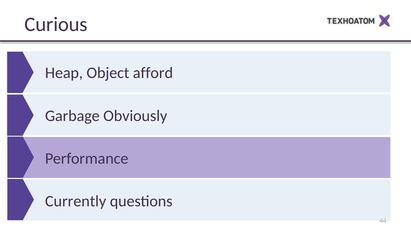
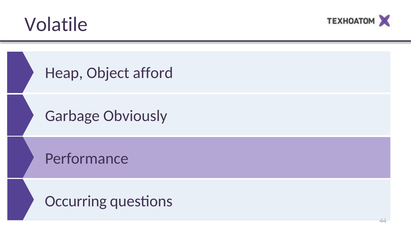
Curious: Curious -> Volatile
Currently: Currently -> Occurring
